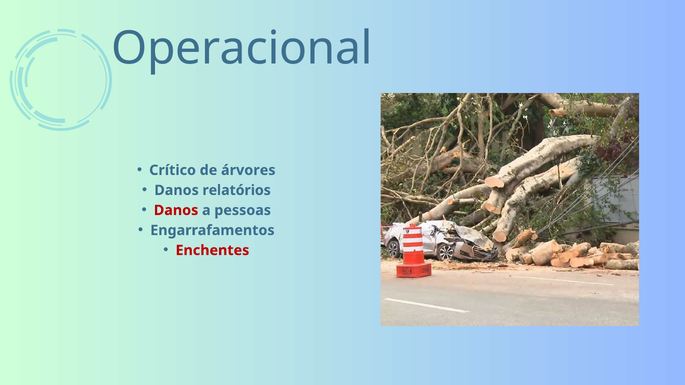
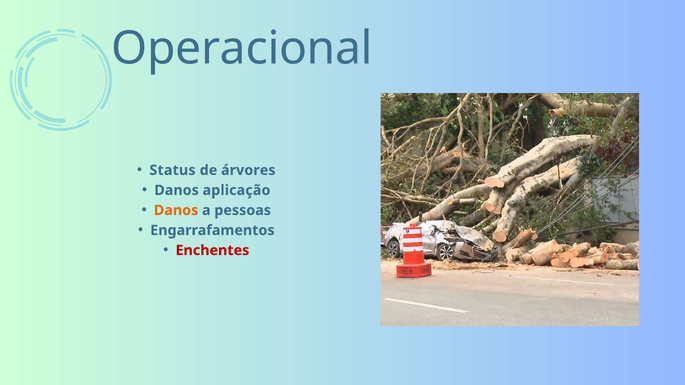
Crítico: Crítico -> Status
relatórios: relatórios -> aplicação
Danos at (176, 210) colour: red -> orange
